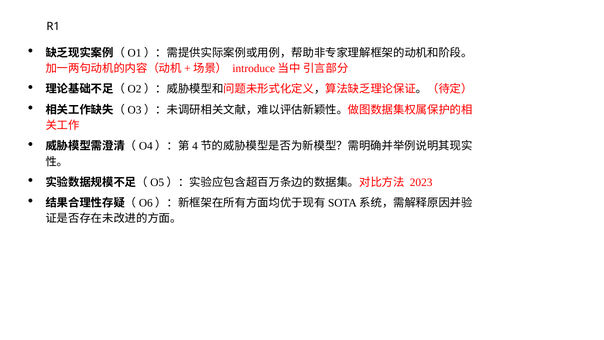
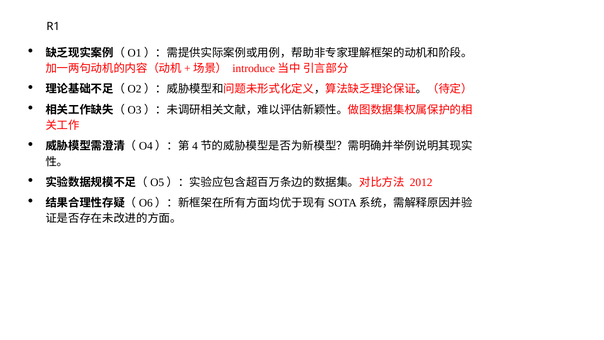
2023: 2023 -> 2012
